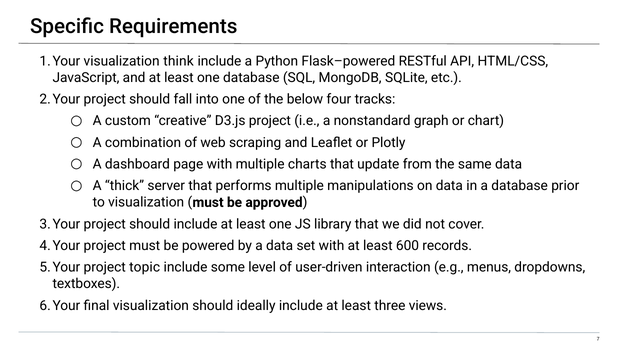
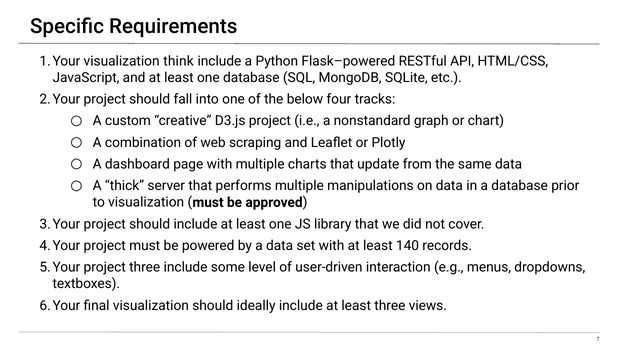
600: 600 -> 140
project topic: topic -> three
